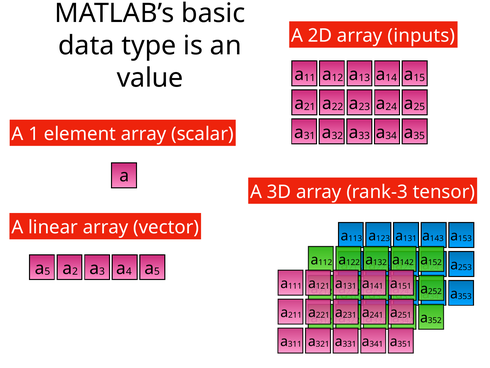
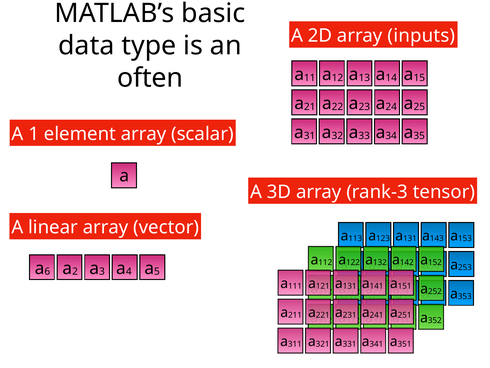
value: value -> often
5 at (47, 271): 5 -> 6
